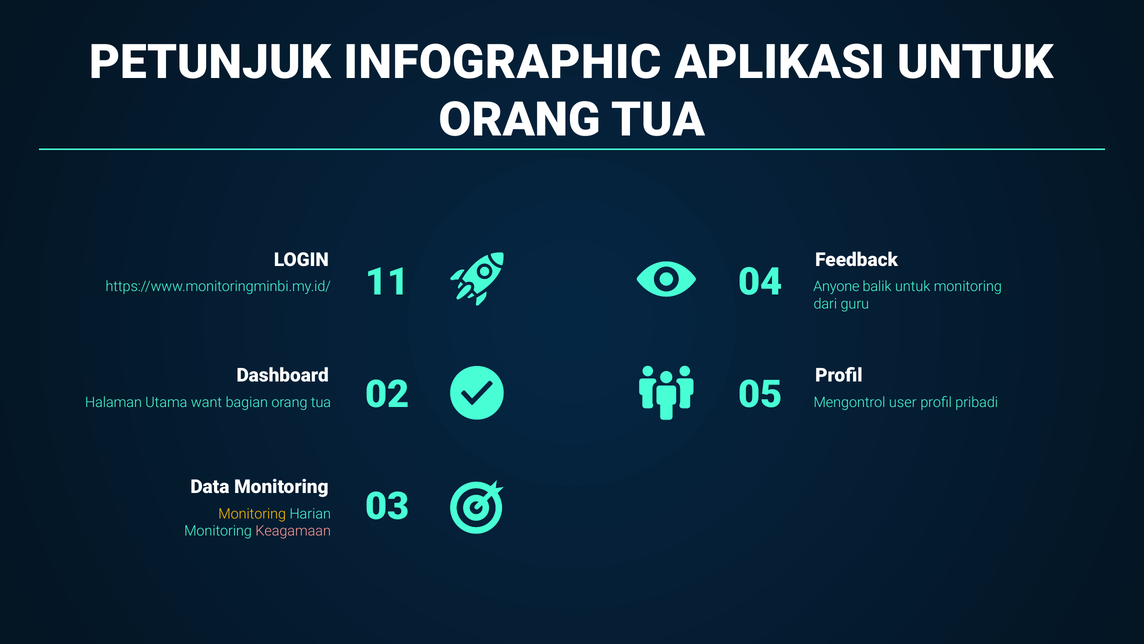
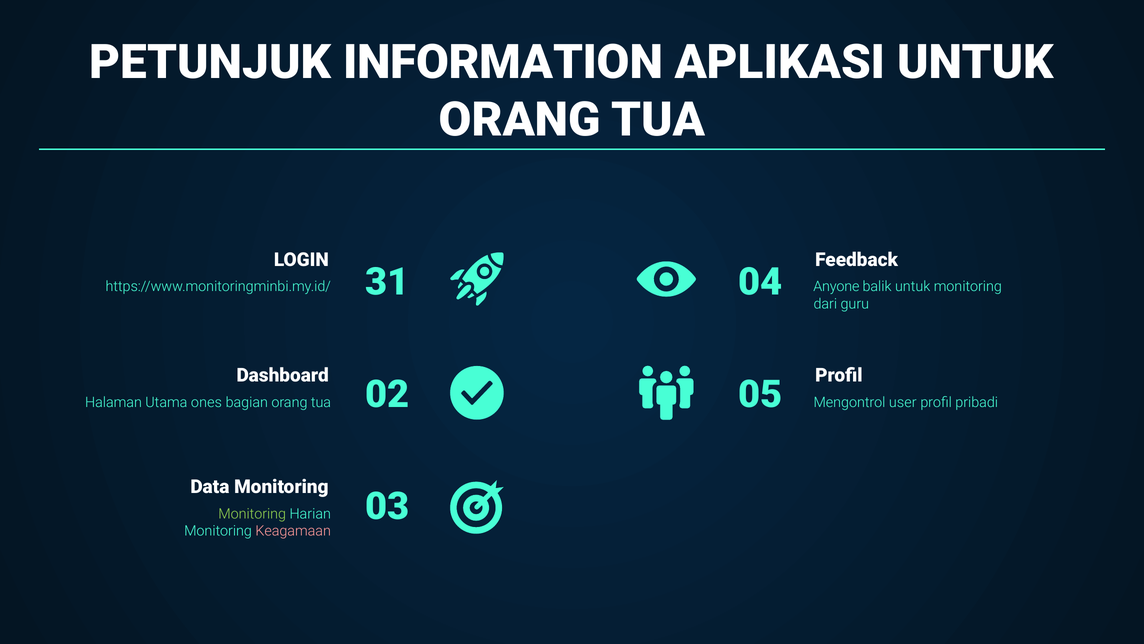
INFOGRAPHIC: INFOGRAPHIC -> INFORMATION
11: 11 -> 31
want: want -> ones
Monitoring at (252, 513) colour: yellow -> light green
